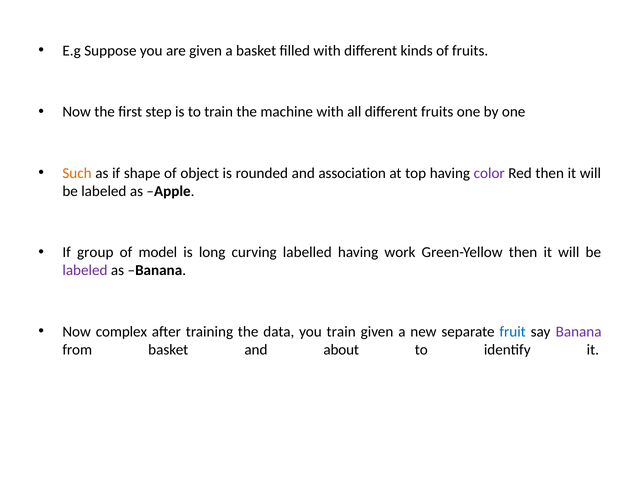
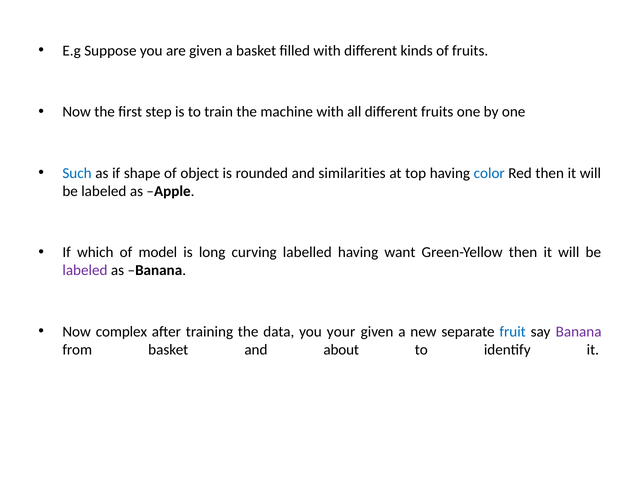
Such colour: orange -> blue
association: association -> similarities
color colour: purple -> blue
group: group -> which
work: work -> want
you train: train -> your
